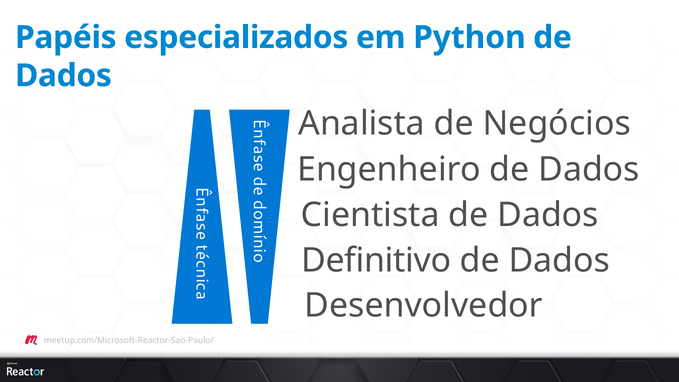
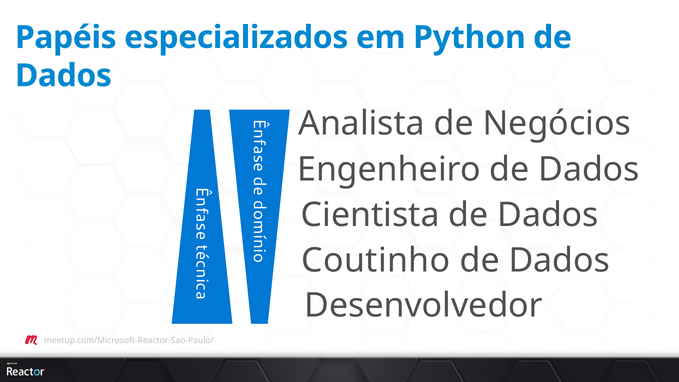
Definitivo: Definitivo -> Coutinho
